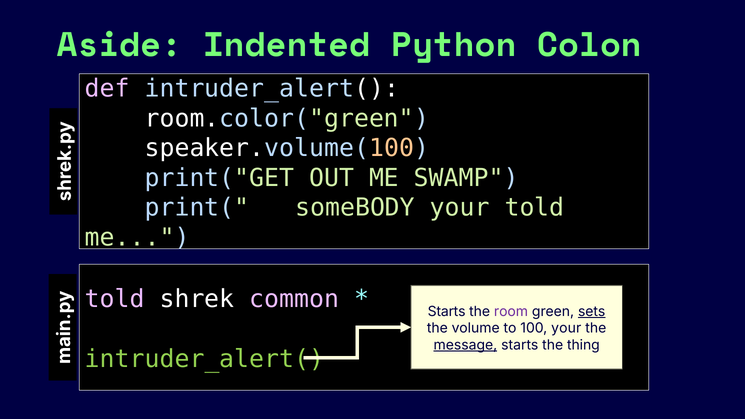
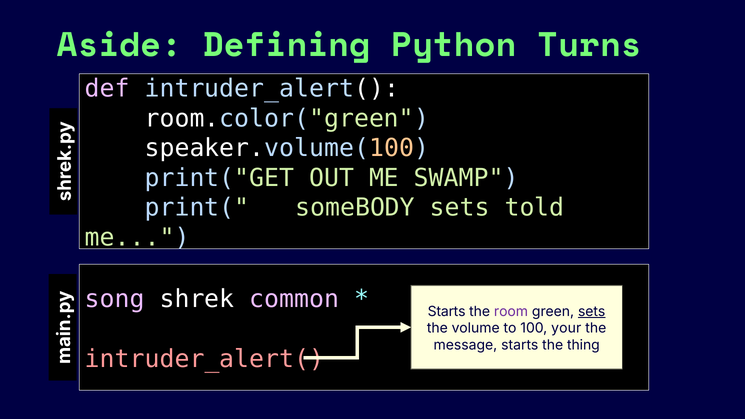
Indented: Indented -> Defining
Colon: Colon -> Turns
someBODY your: your -> sets
told at (115, 299): told -> song
message underline: present -> none
intruder_alert( at (205, 359) colour: light green -> pink
